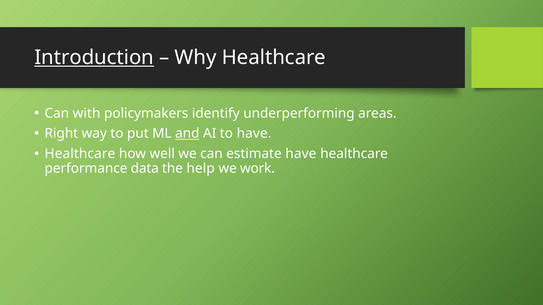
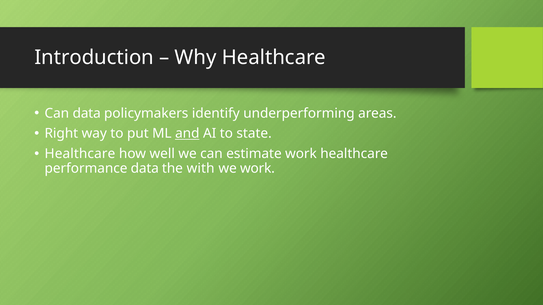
Introduction underline: present -> none
Can with: with -> data
to have: have -> state
estimate have: have -> work
help: help -> with
